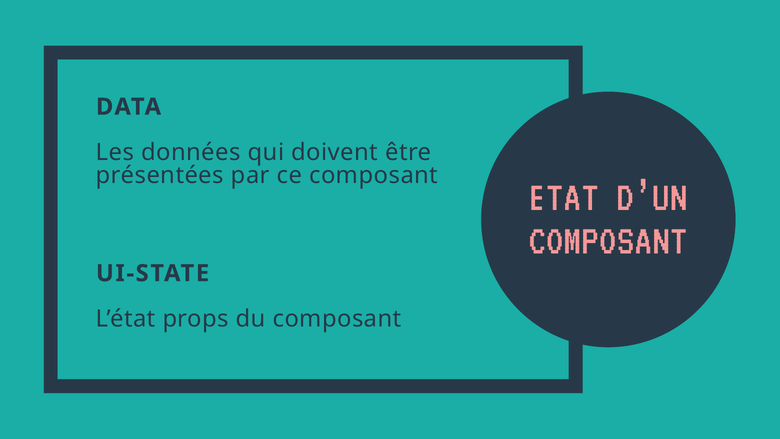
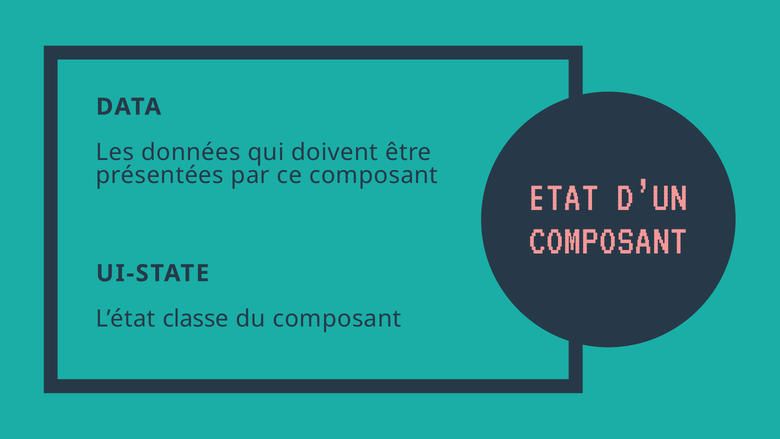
props: props -> classe
